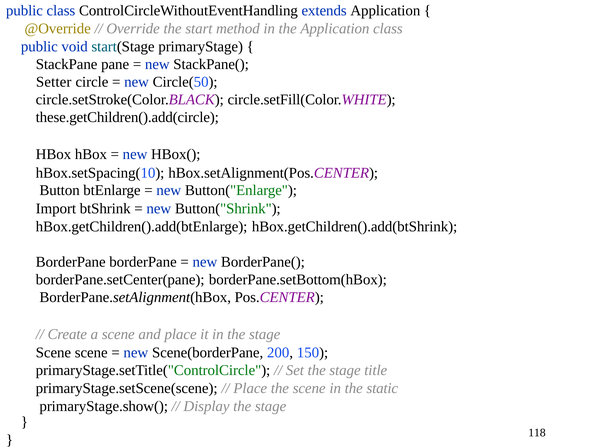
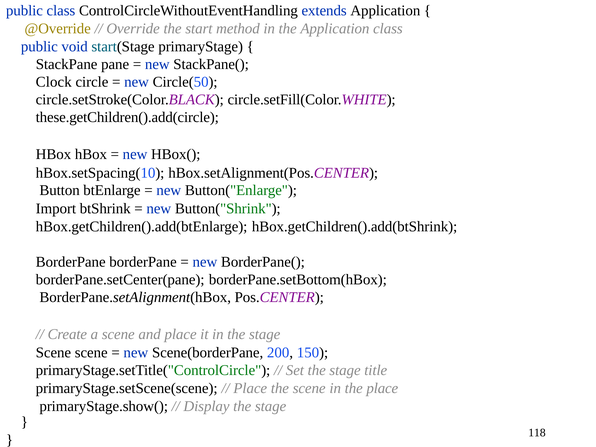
Setter: Setter -> Clock
the static: static -> place
